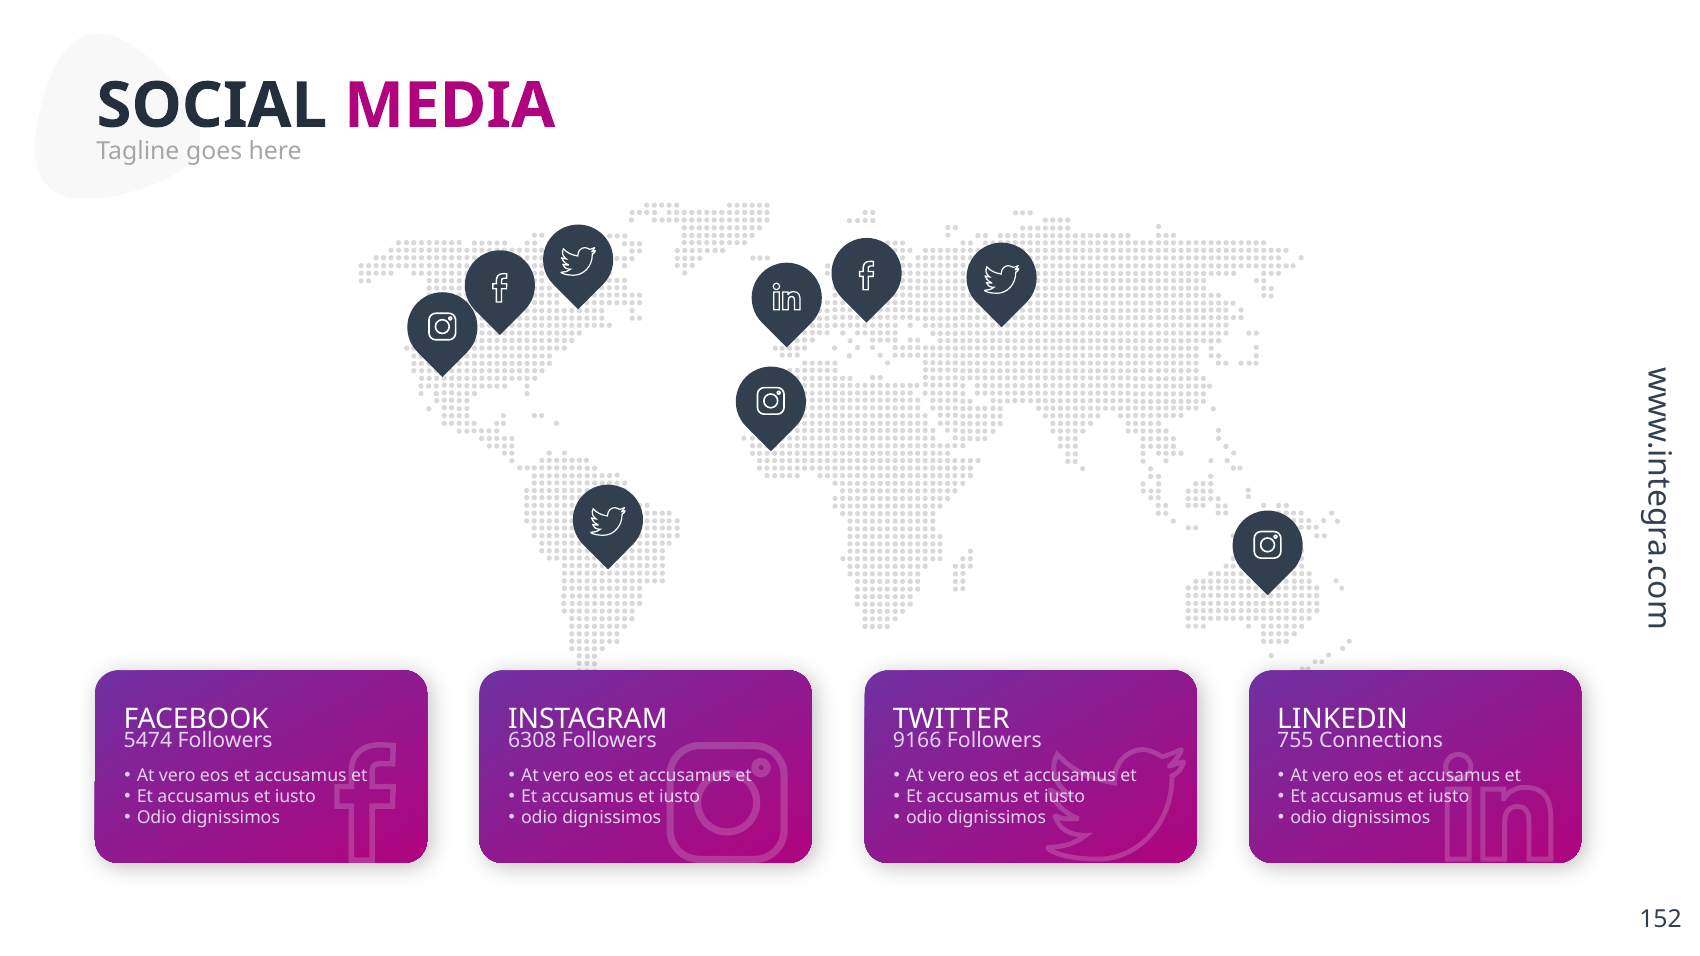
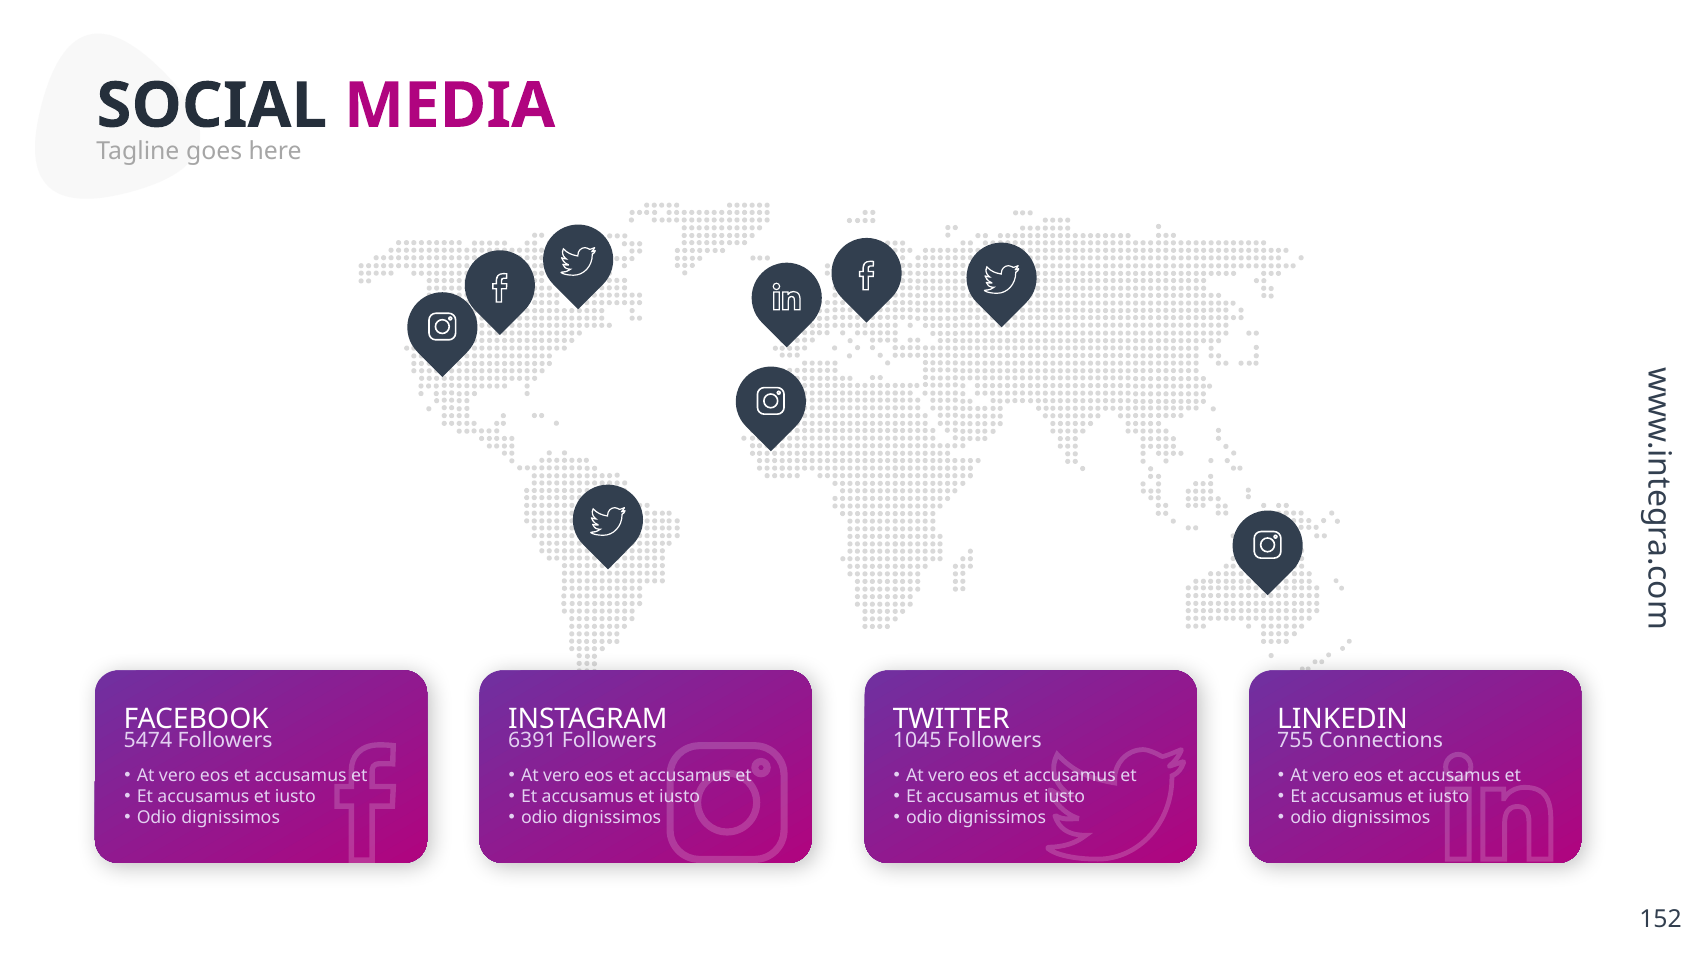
6308: 6308 -> 6391
9166: 9166 -> 1045
